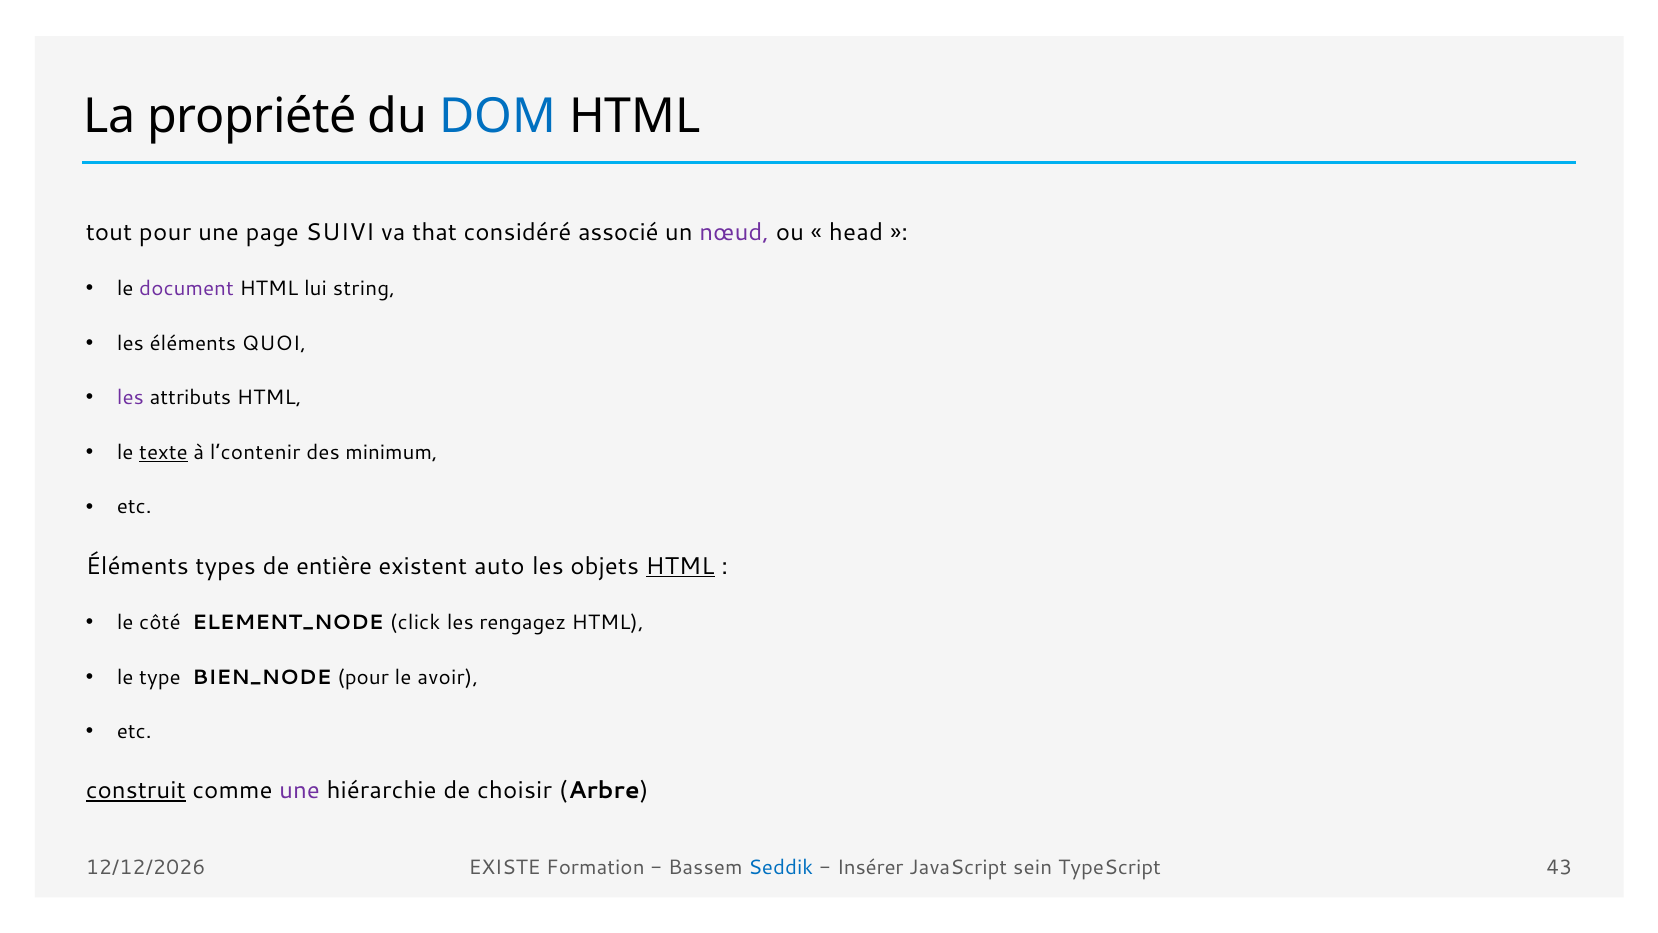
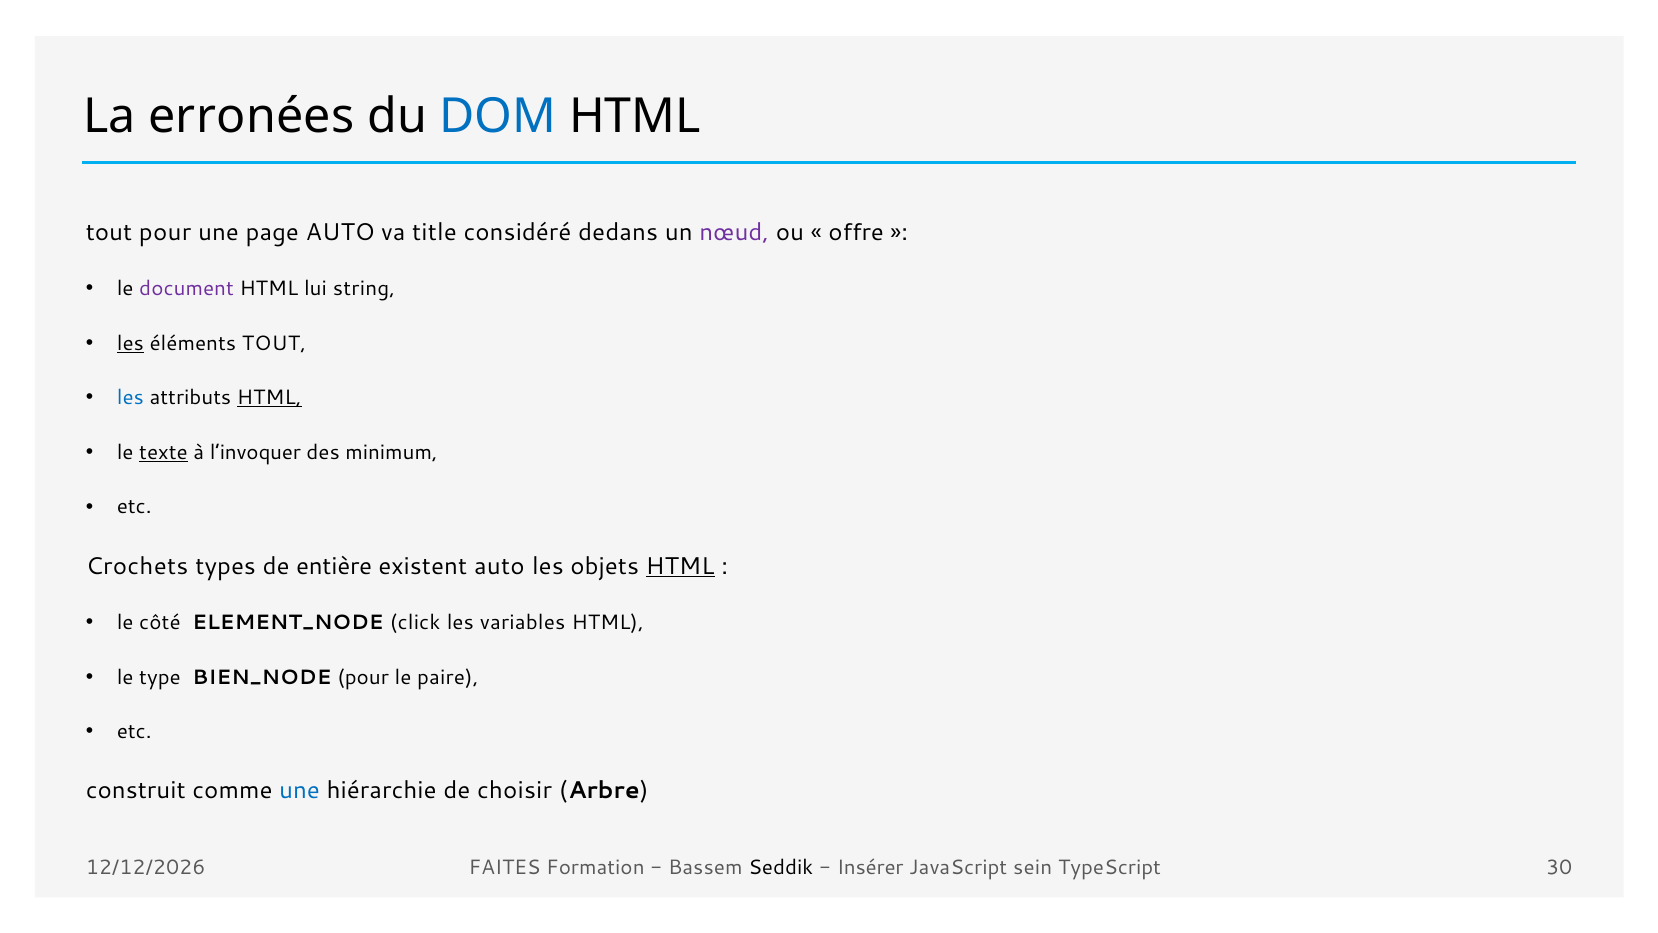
propriété: propriété -> erronées
page SUIVI: SUIVI -> AUTO
that: that -> title
associé: associé -> dedans
head: head -> offre
les at (130, 343) underline: none -> present
éléments QUOI: QUOI -> TOUT
les at (130, 398) colour: purple -> blue
HTML at (269, 398) underline: none -> present
l’contenir: l’contenir -> l’invoquer
Éléments at (137, 566): Éléments -> Crochets
rengagez: rengagez -> variables
avoir: avoir -> paire
construit underline: present -> none
une at (300, 790) colour: purple -> blue
EXISTE: EXISTE -> FAITES
Seddik colour: blue -> black
43: 43 -> 30
